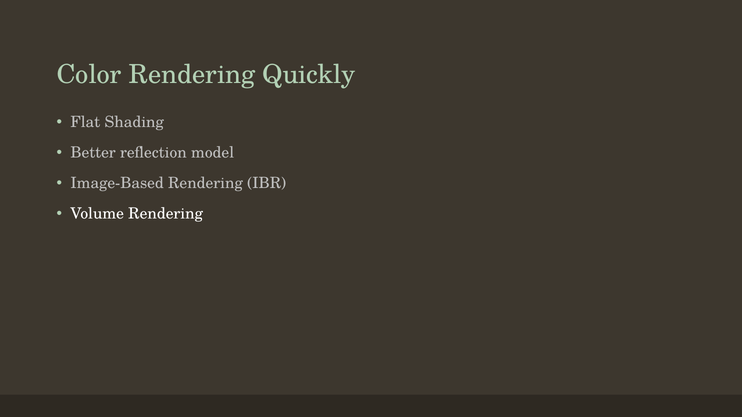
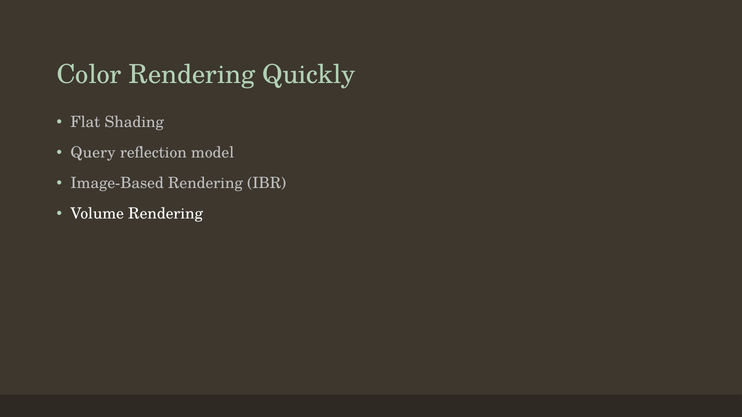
Better: Better -> Query
